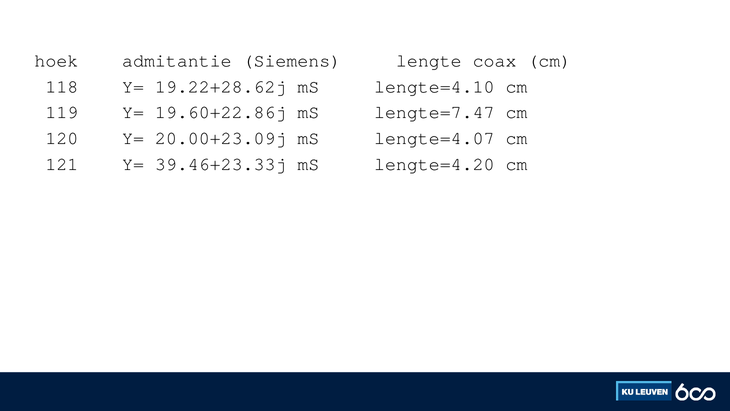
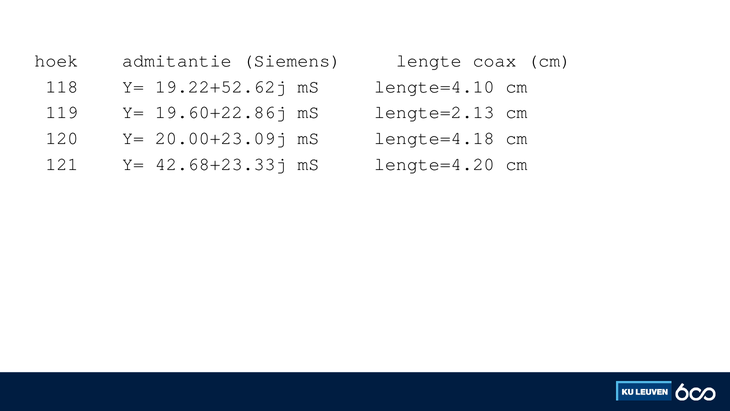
19.22+28.62j: 19.22+28.62j -> 19.22+52.62j
lengte=7.47: lengte=7.47 -> lengte=2.13
lengte=4.07: lengte=4.07 -> lengte=4.18
39.46+23.33j: 39.46+23.33j -> 42.68+23.33j
